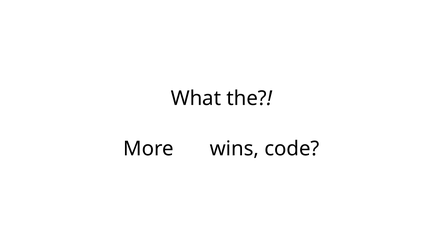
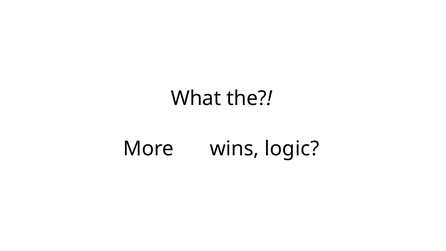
code: code -> logic
